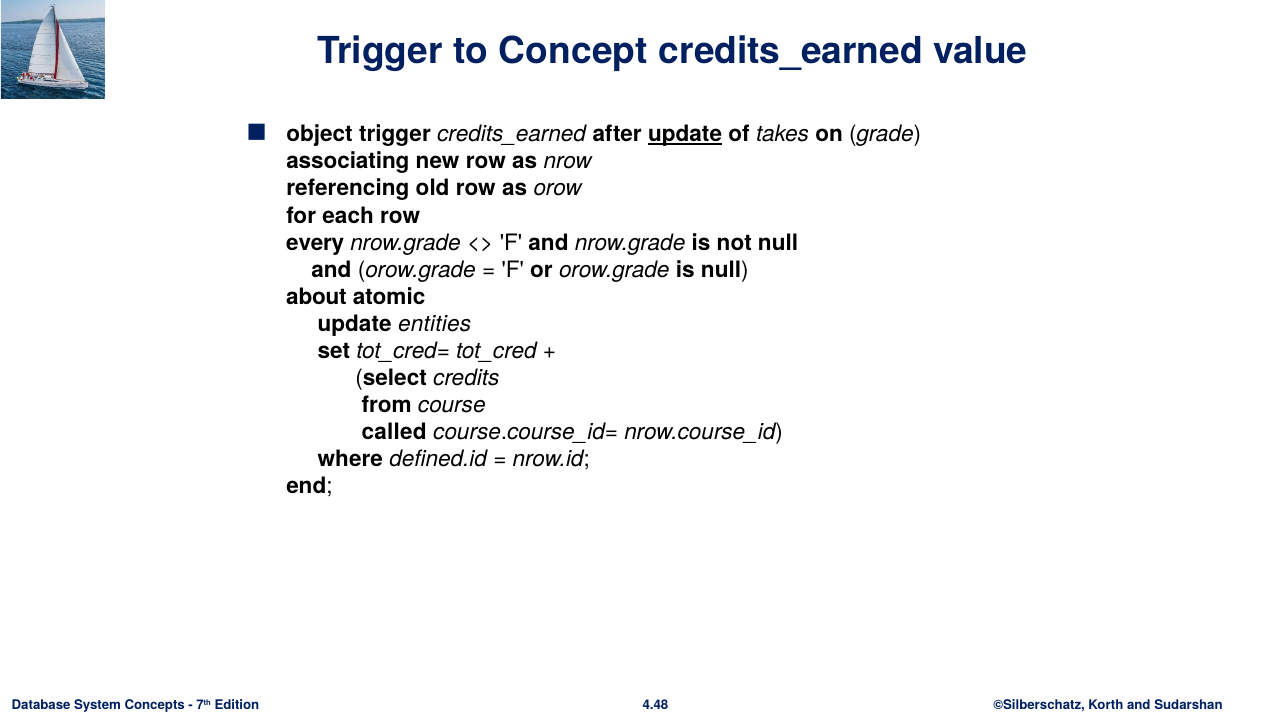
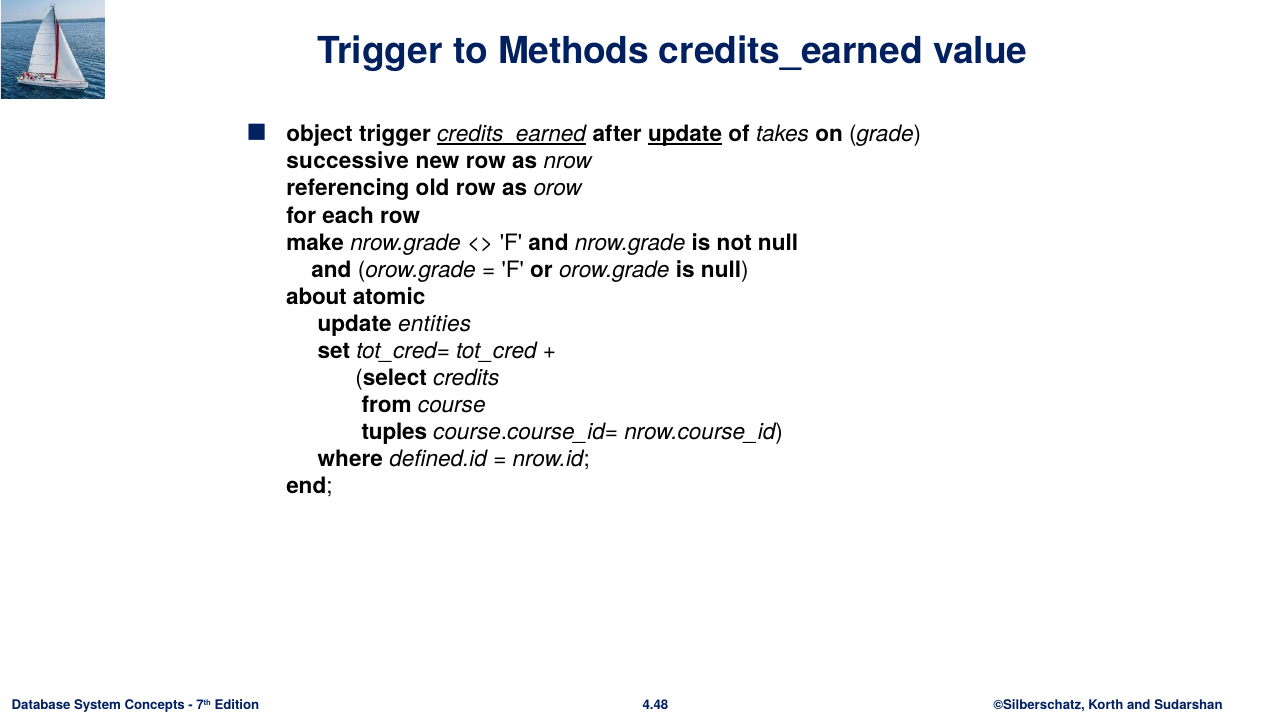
Concept: Concept -> Methods
credits_earned at (512, 134) underline: none -> present
associating: associating -> successive
every: every -> make
called: called -> tuples
